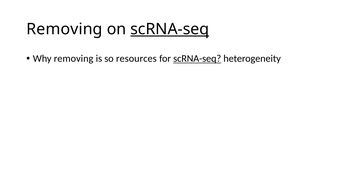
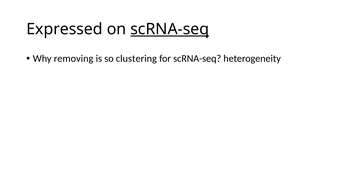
Removing at (64, 29): Removing -> Expressed
resources: resources -> clustering
scRNA-seq at (197, 58) underline: present -> none
